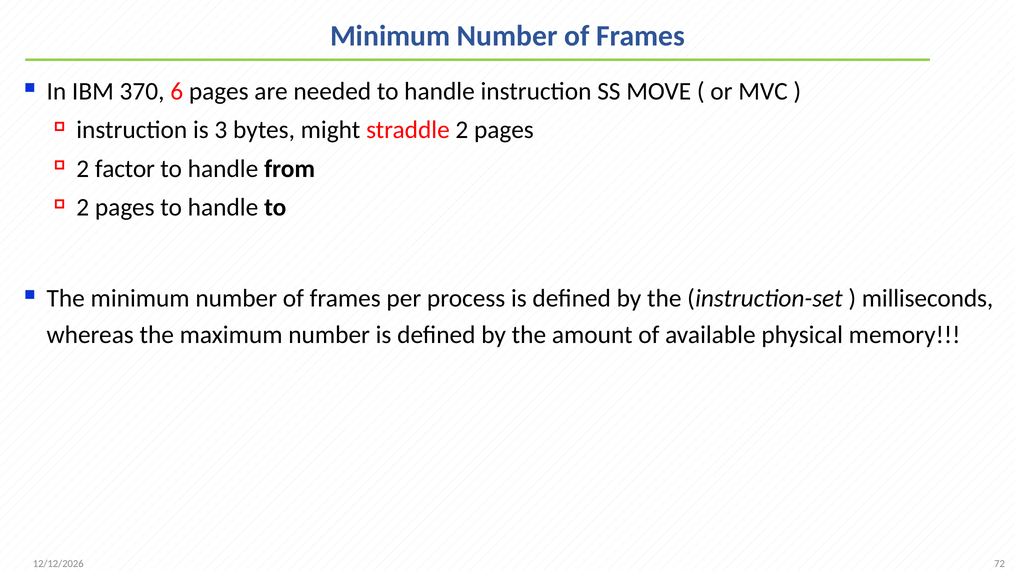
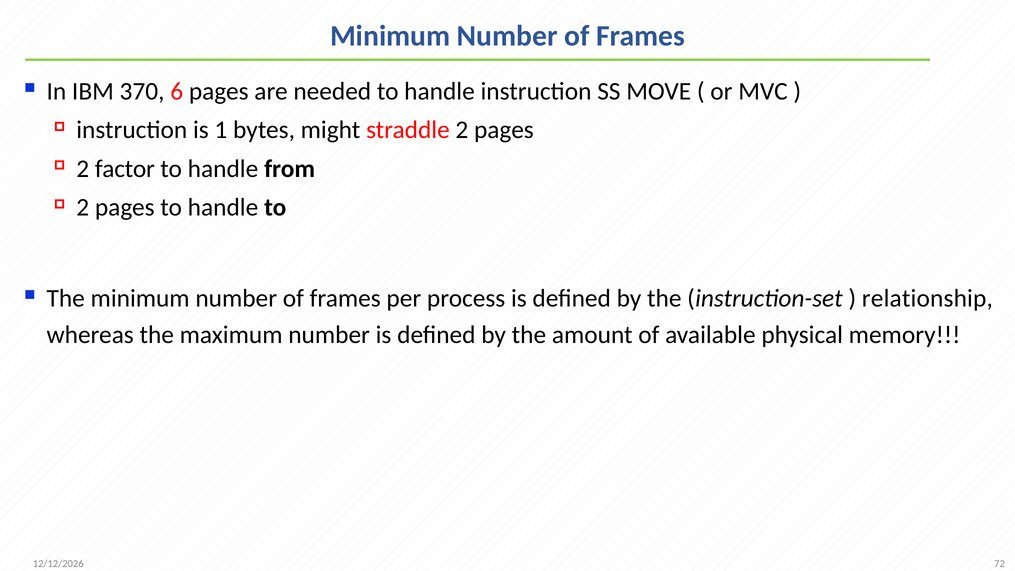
3: 3 -> 1
milliseconds: milliseconds -> relationship
